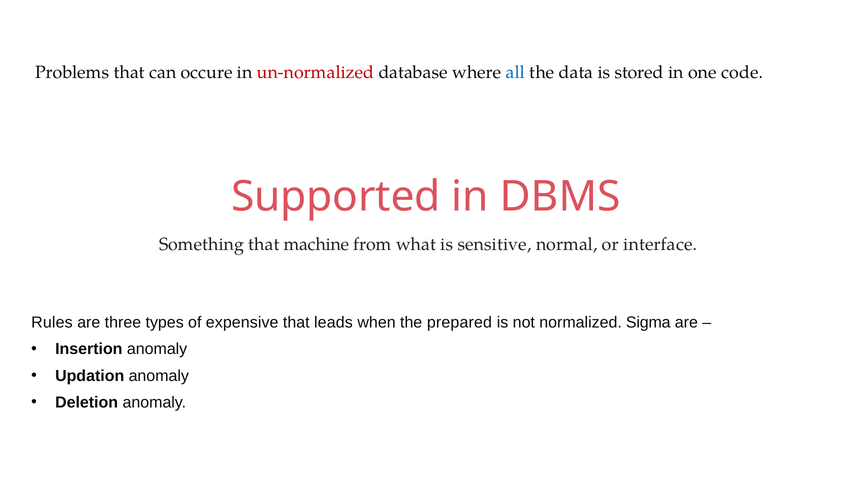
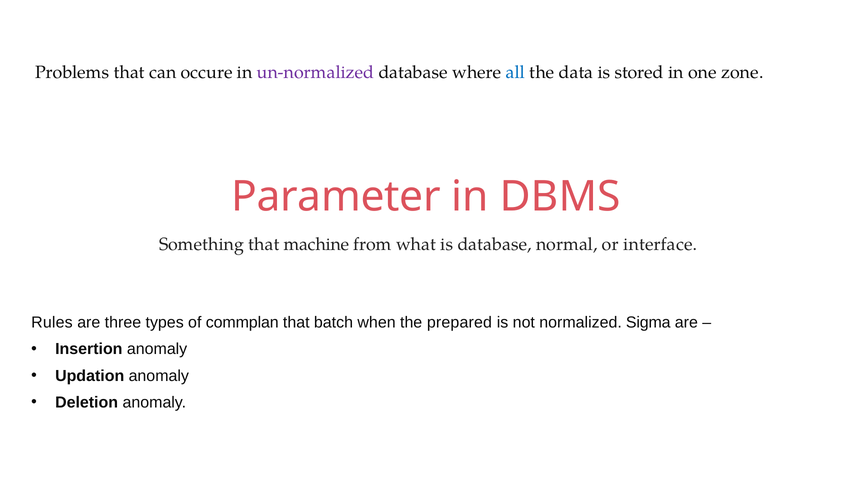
un-normalized colour: red -> purple
code: code -> zone
Supported: Supported -> Parameter
is sensitive: sensitive -> database
expensive: expensive -> commplan
leads: leads -> batch
